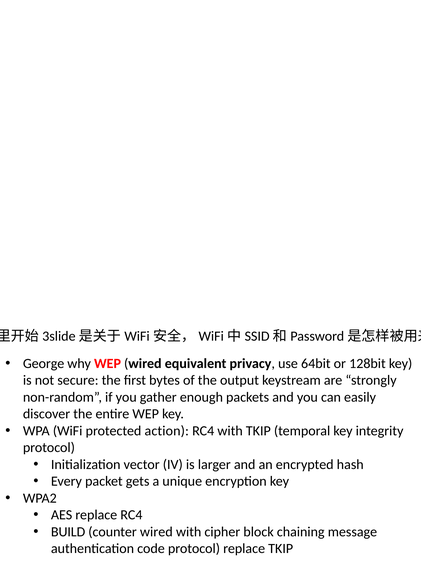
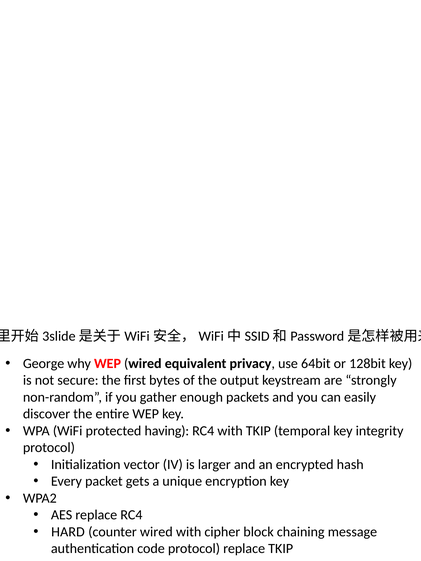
action: action -> having
BUILD: BUILD -> HARD
